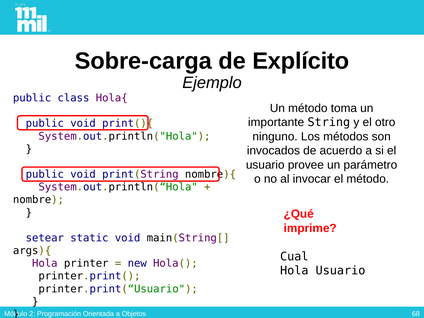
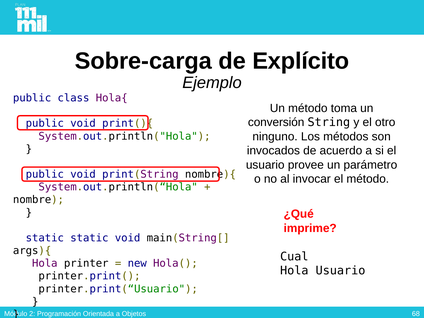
importante: importante -> conversión
setear at (45, 238): setear -> static
